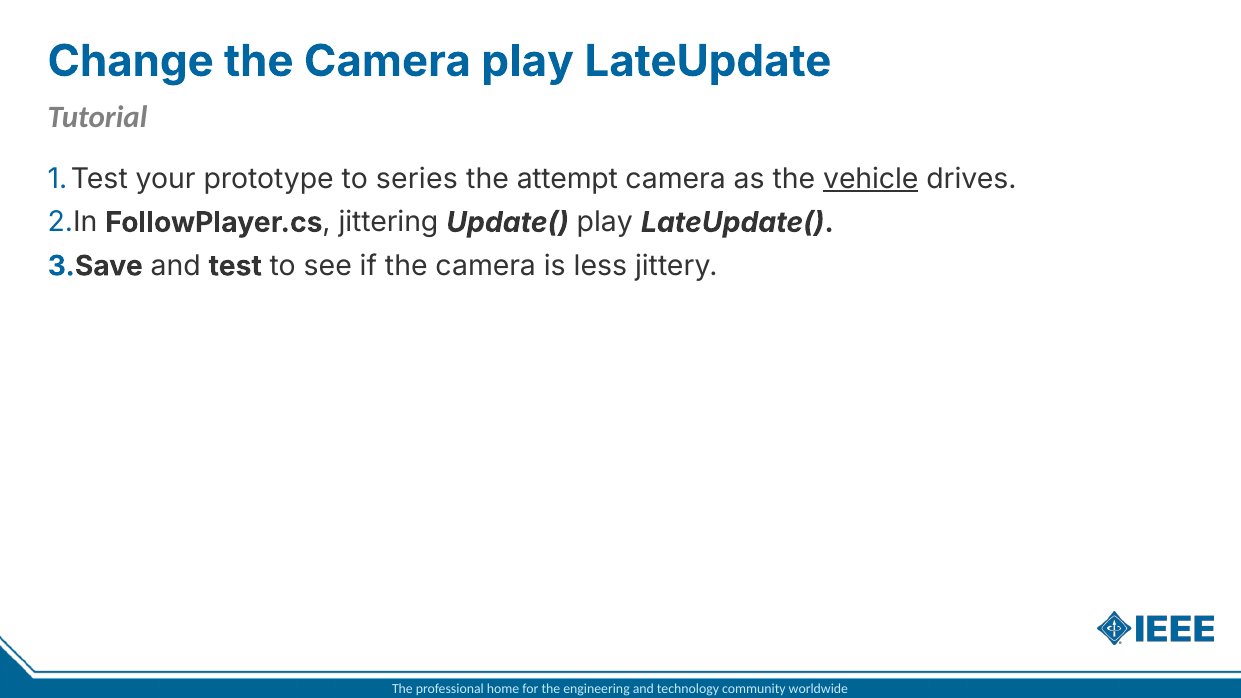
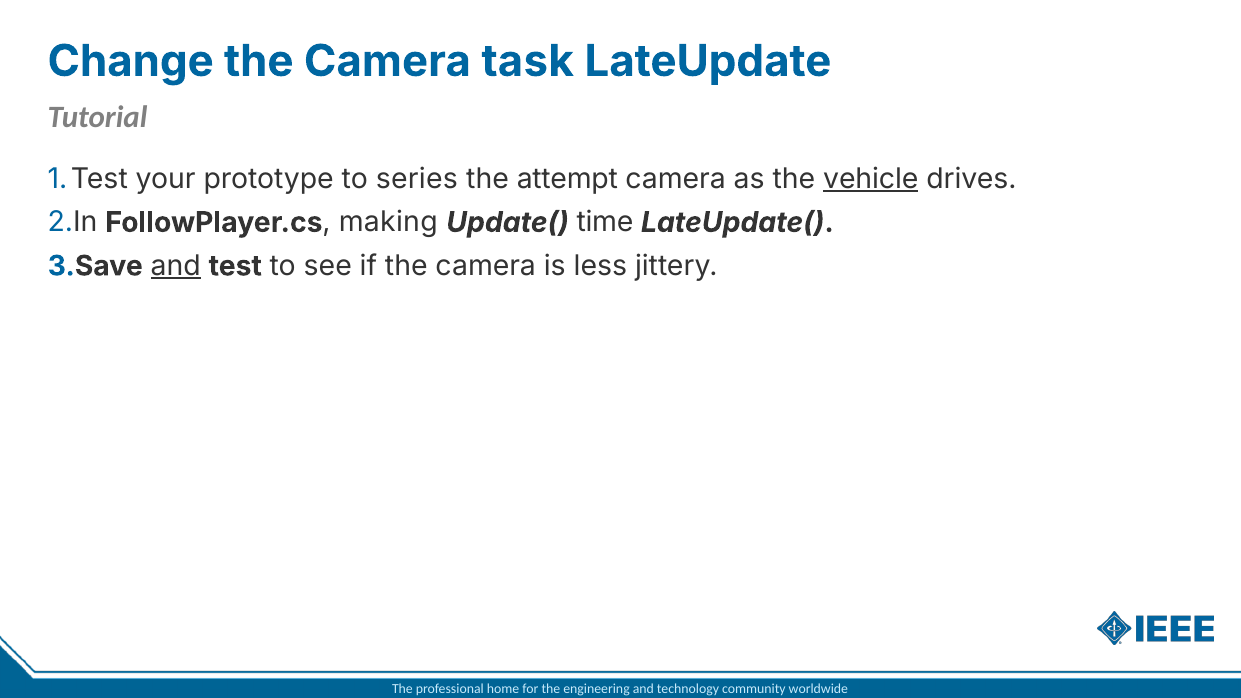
Camera play: play -> task
jittering: jittering -> making
Update( play: play -> time
and at (176, 266) underline: none -> present
